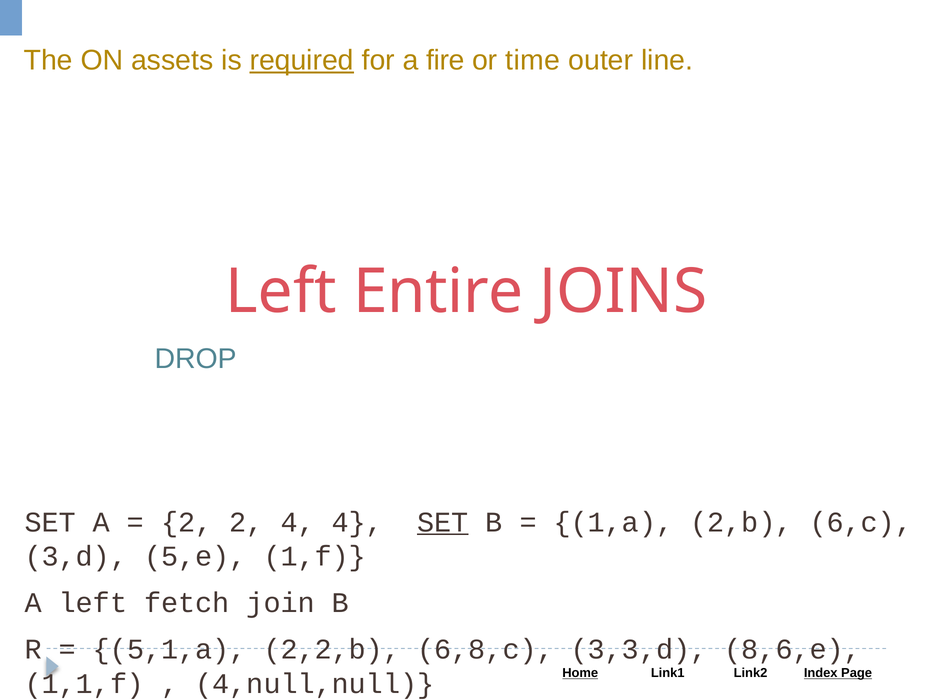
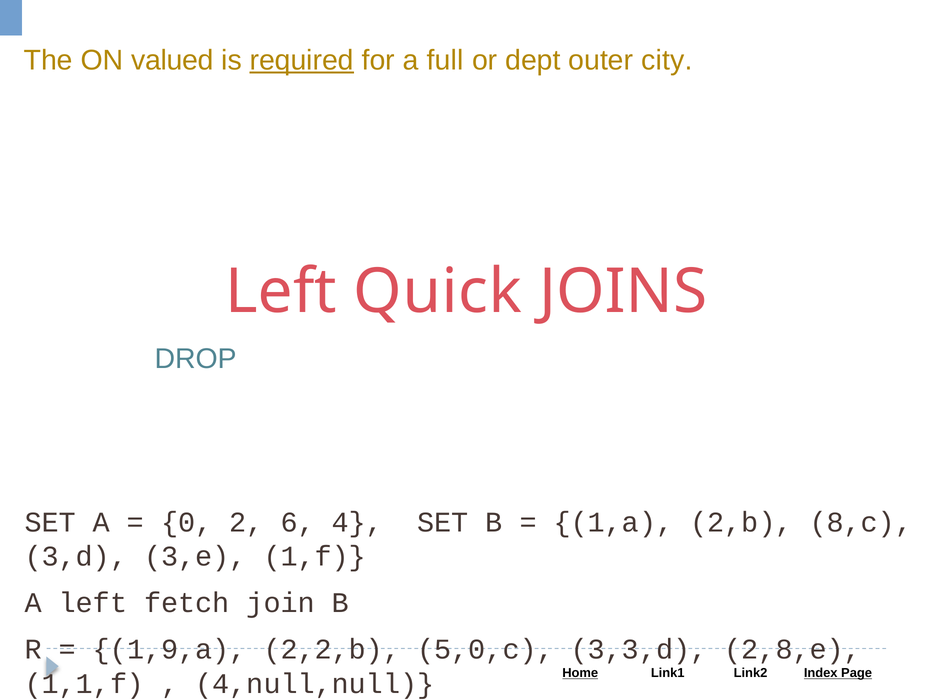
assets: assets -> valued
fire: fire -> full
time: time -> dept
line: line -> city
Entire: Entire -> Quick
2 at (187, 522): 2 -> 0
2 4: 4 -> 6
SET at (443, 522) underline: present -> none
6,c: 6,c -> 8,c
5,e: 5,e -> 3,e
5,1,a: 5,1,a -> 1,9,a
6,8,c: 6,8,c -> 5,0,c
8,6,e: 8,6,e -> 2,8,e
